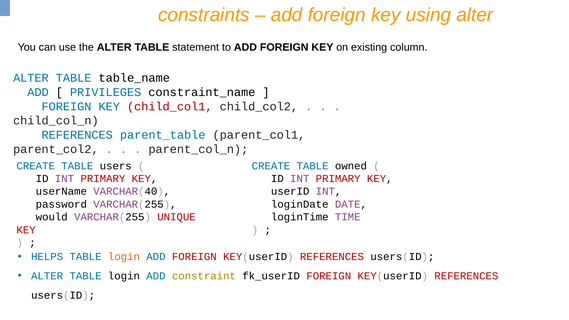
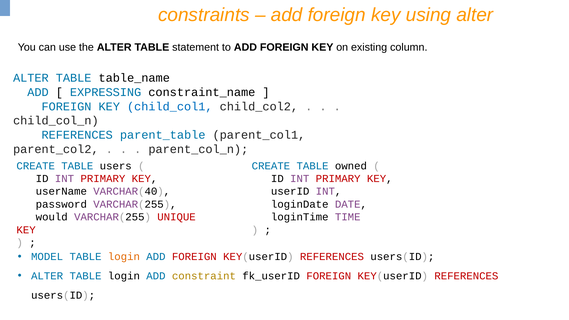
PRIVILEGES: PRIVILEGES -> EXPRESSING
child_col1 colour: red -> blue
HELPS: HELPS -> MODEL
